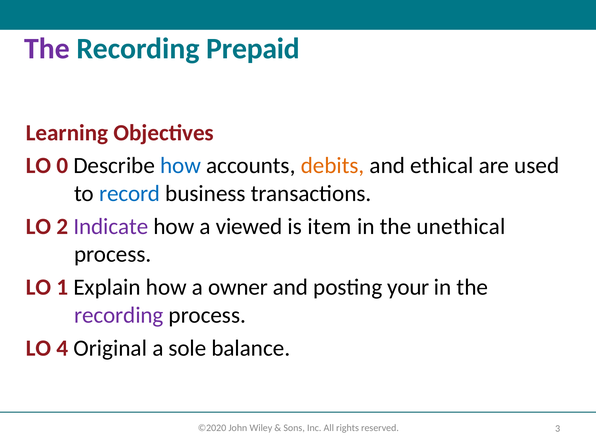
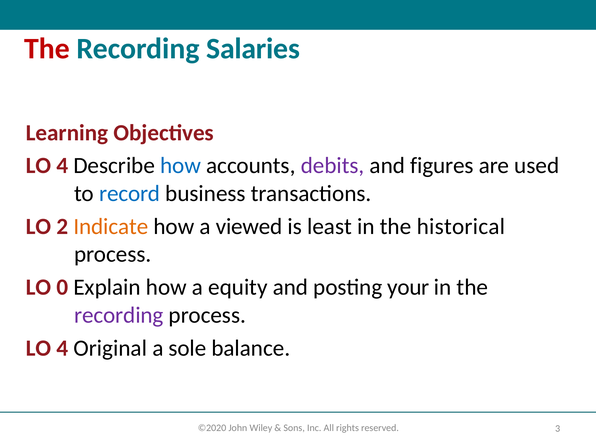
The at (47, 49) colour: purple -> red
Prepaid: Prepaid -> Salaries
0 at (62, 166): 0 -> 4
debits colour: orange -> purple
ethical: ethical -> figures
Indicate colour: purple -> orange
item: item -> least
unethical: unethical -> historical
1: 1 -> 0
owner: owner -> equity
